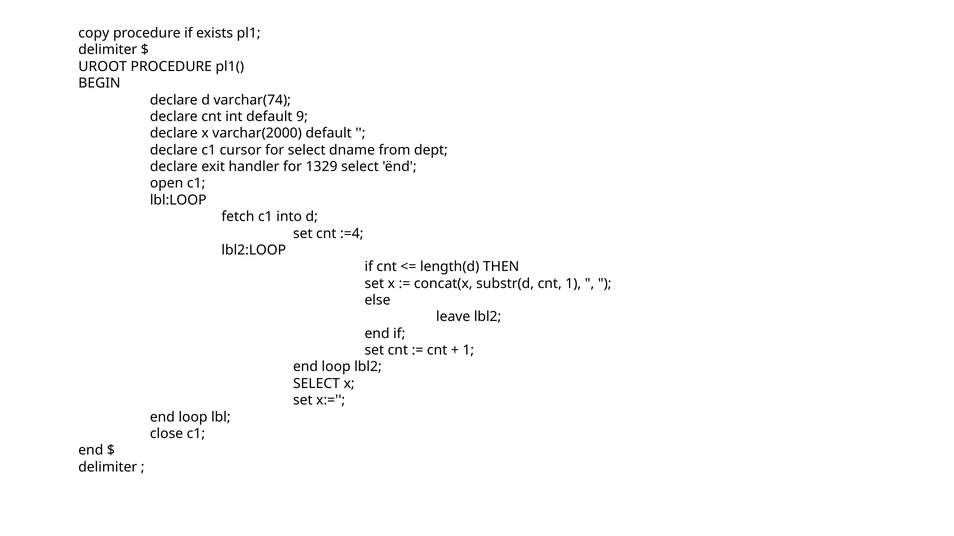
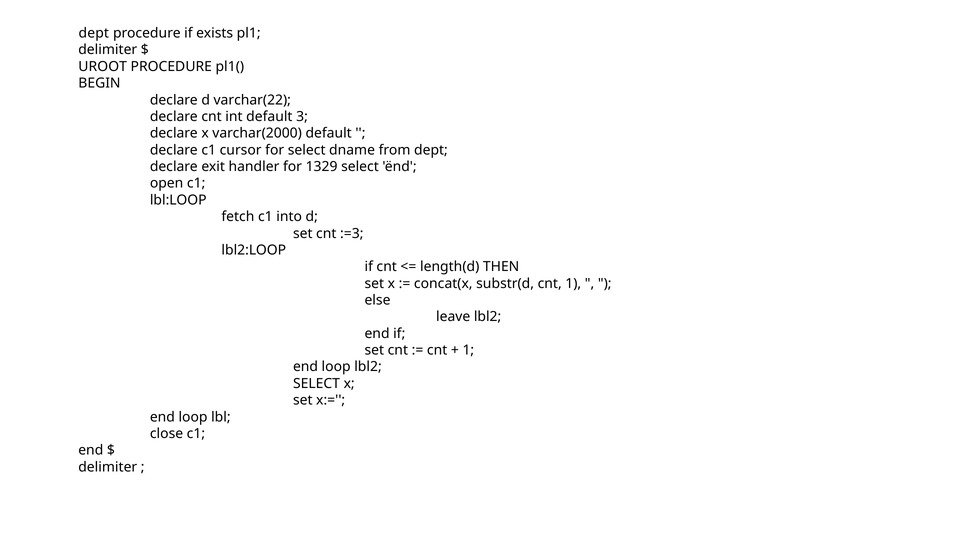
copy at (94, 33): copy -> dept
varchar(74: varchar(74 -> varchar(22
9: 9 -> 3
:=4: :=4 -> :=3
